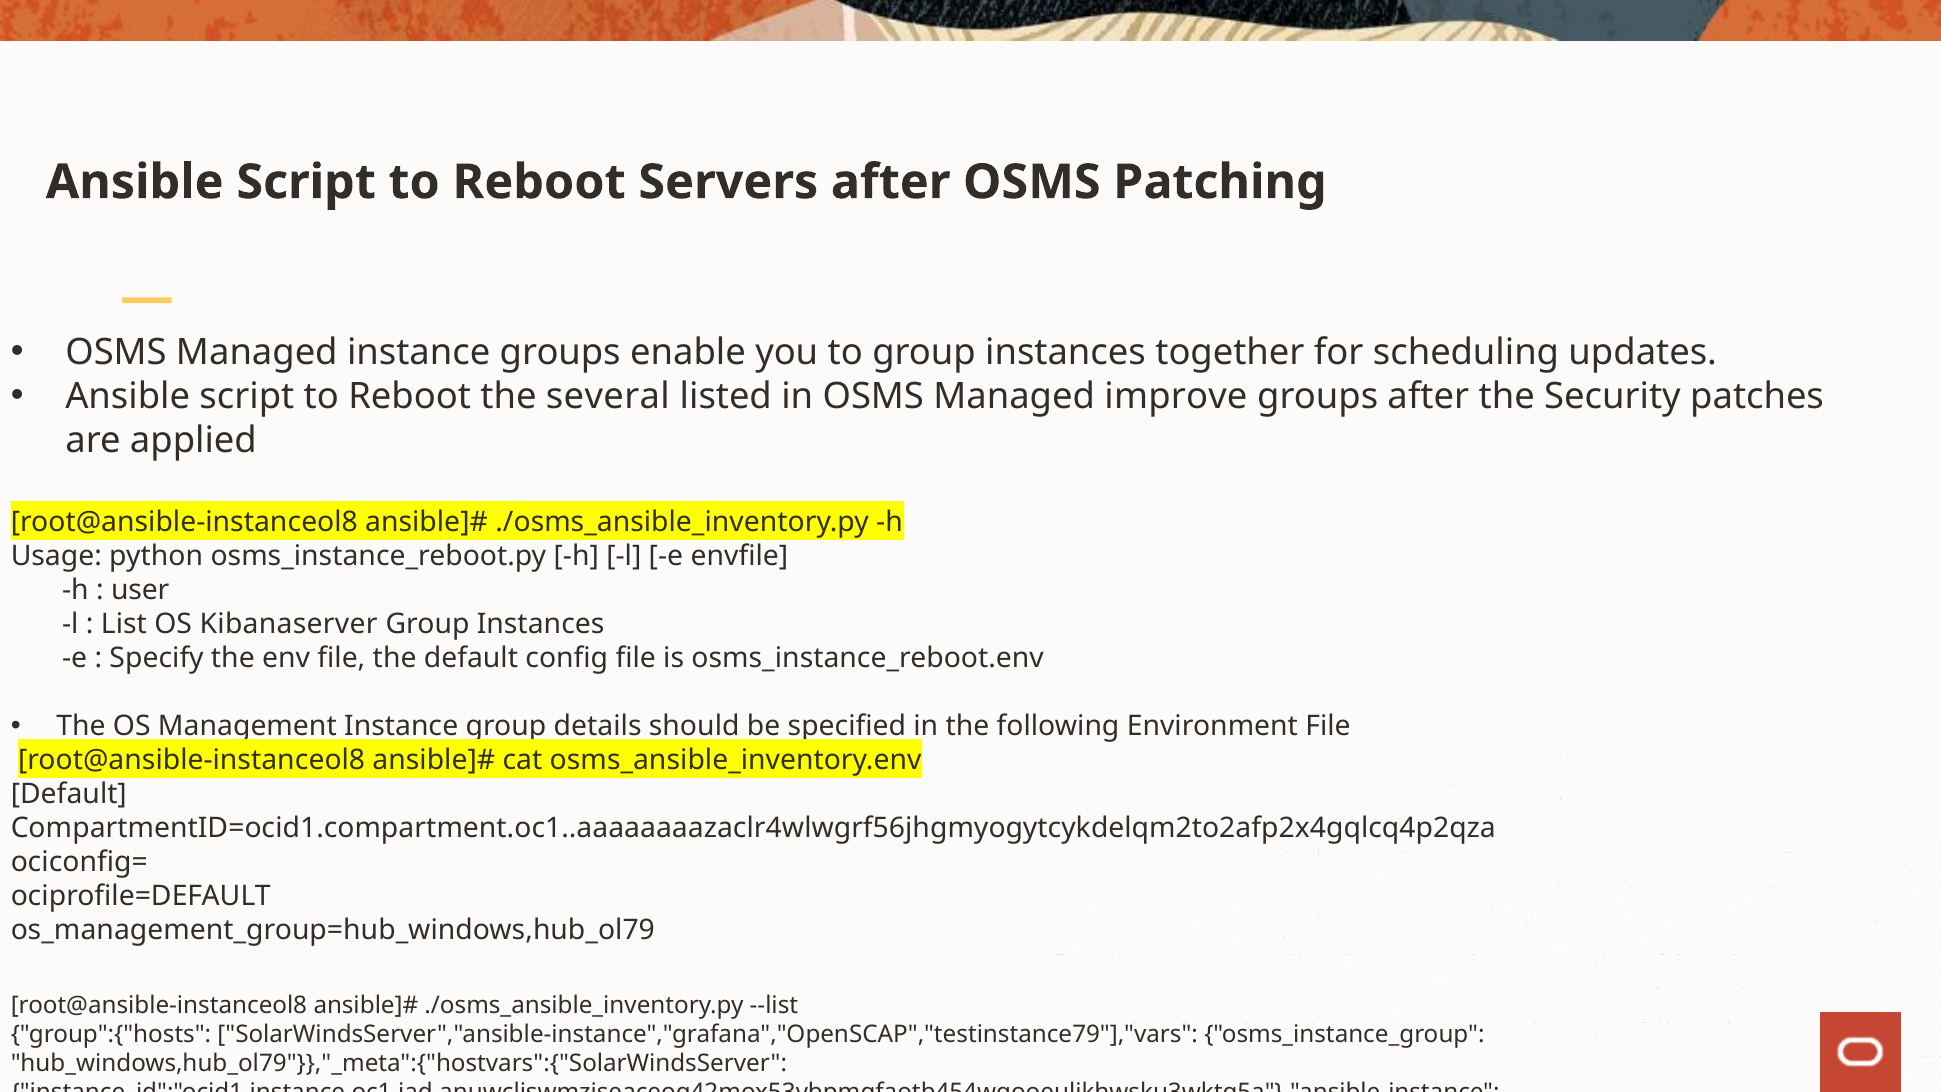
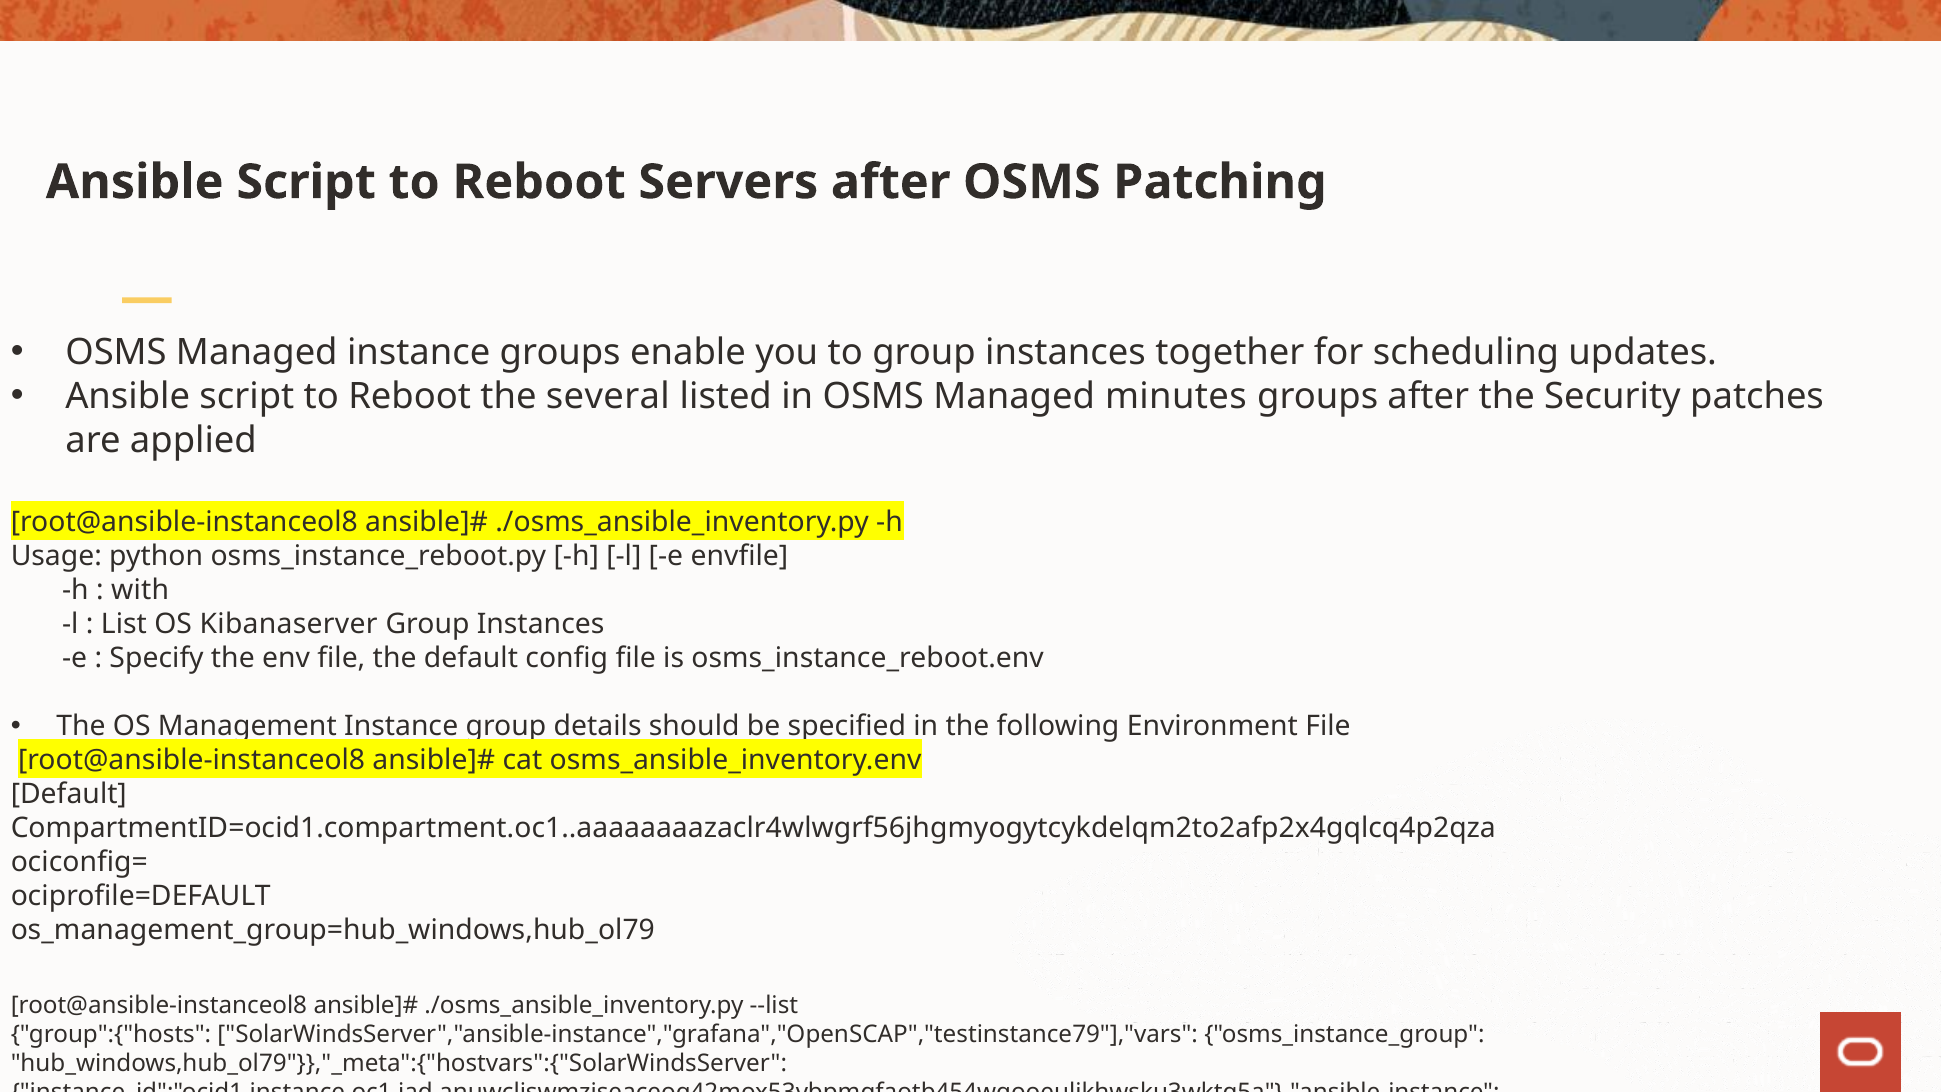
improve: improve -> minutes
user: user -> with
